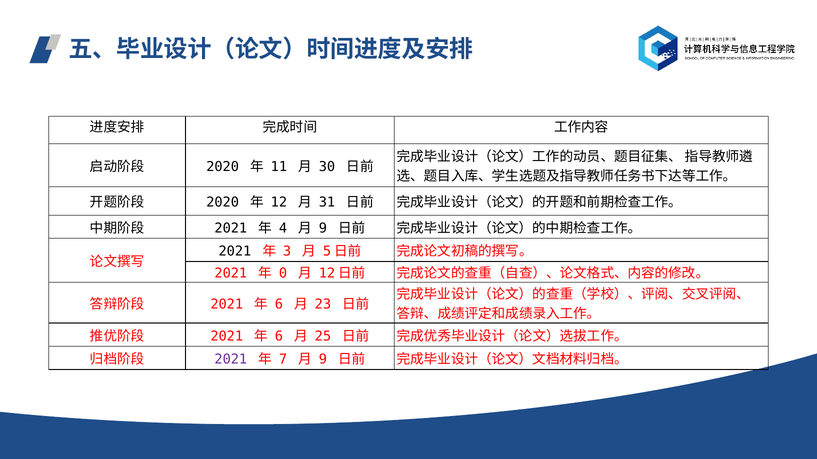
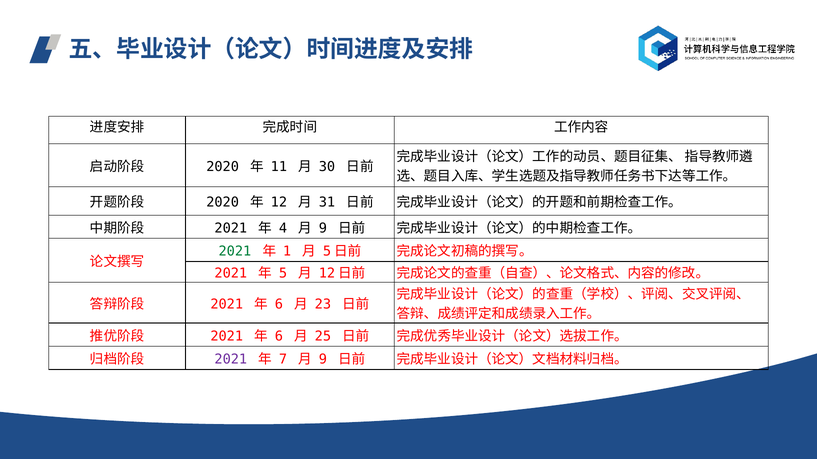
2021 at (235, 252) colour: black -> green
3: 3 -> 1
0: 0 -> 5
